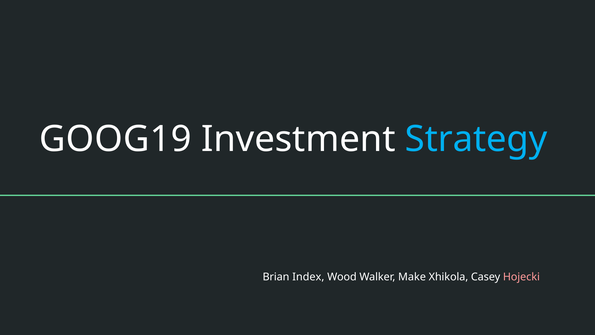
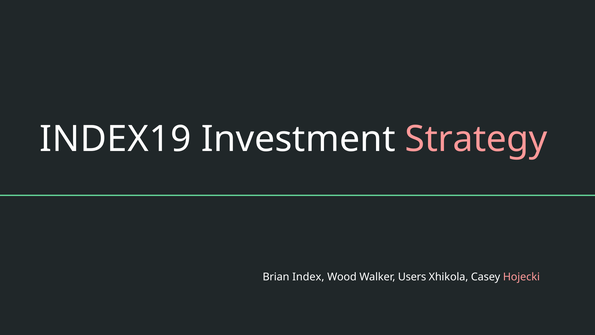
GOOG19: GOOG19 -> INDEX19
Strategy colour: light blue -> pink
Make: Make -> Users
